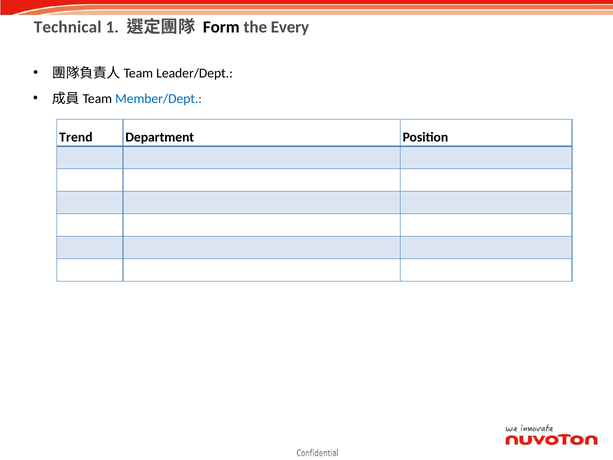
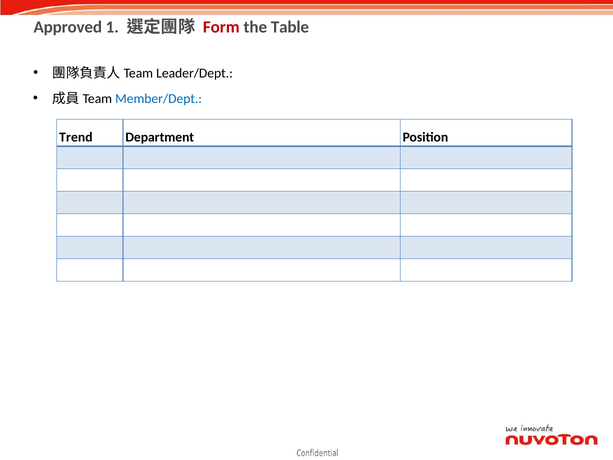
Technical: Technical -> Approved
Form colour: black -> red
Every: Every -> Table
